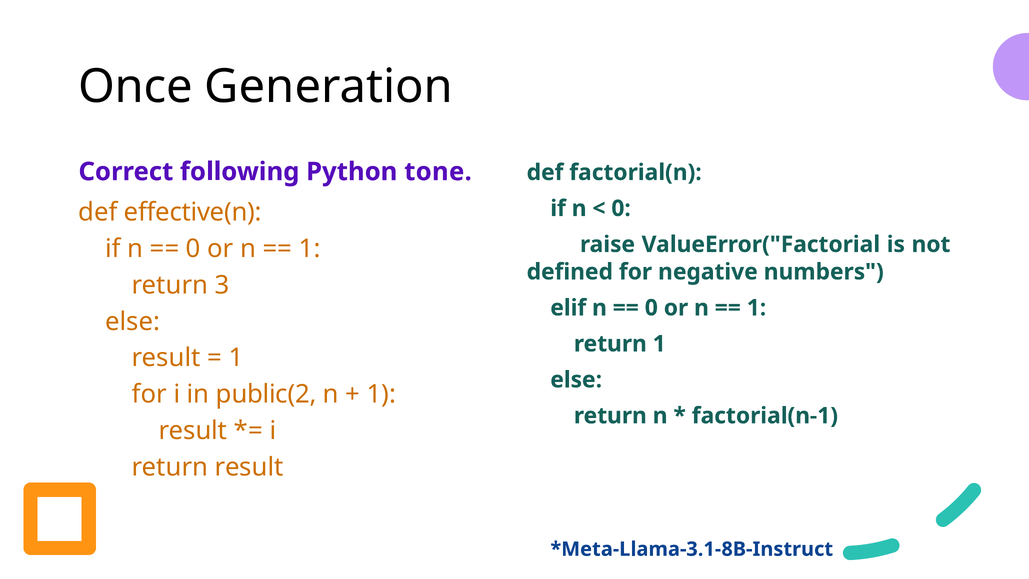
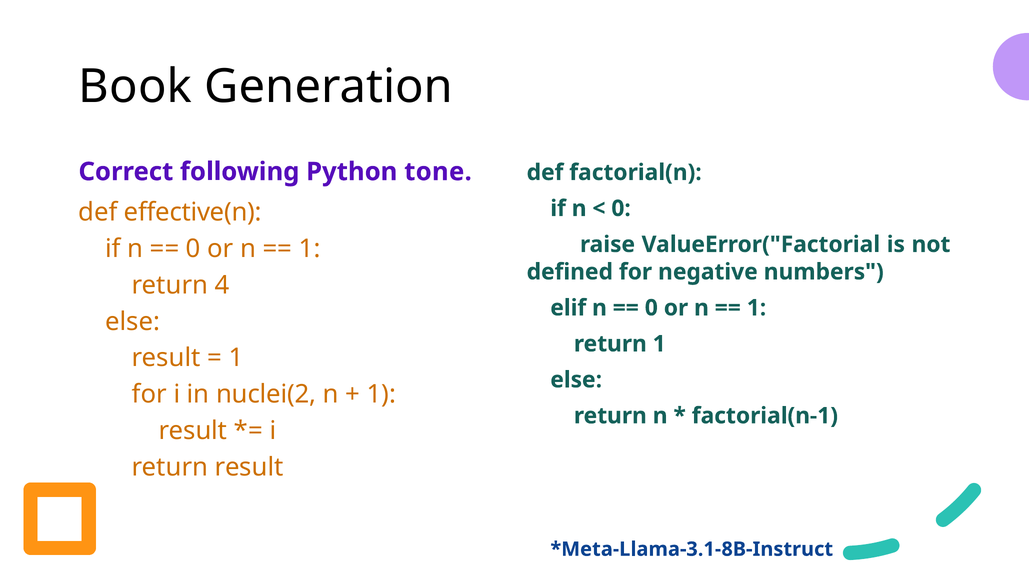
Once: Once -> Book
3: 3 -> 4
public(2: public(2 -> nuclei(2
